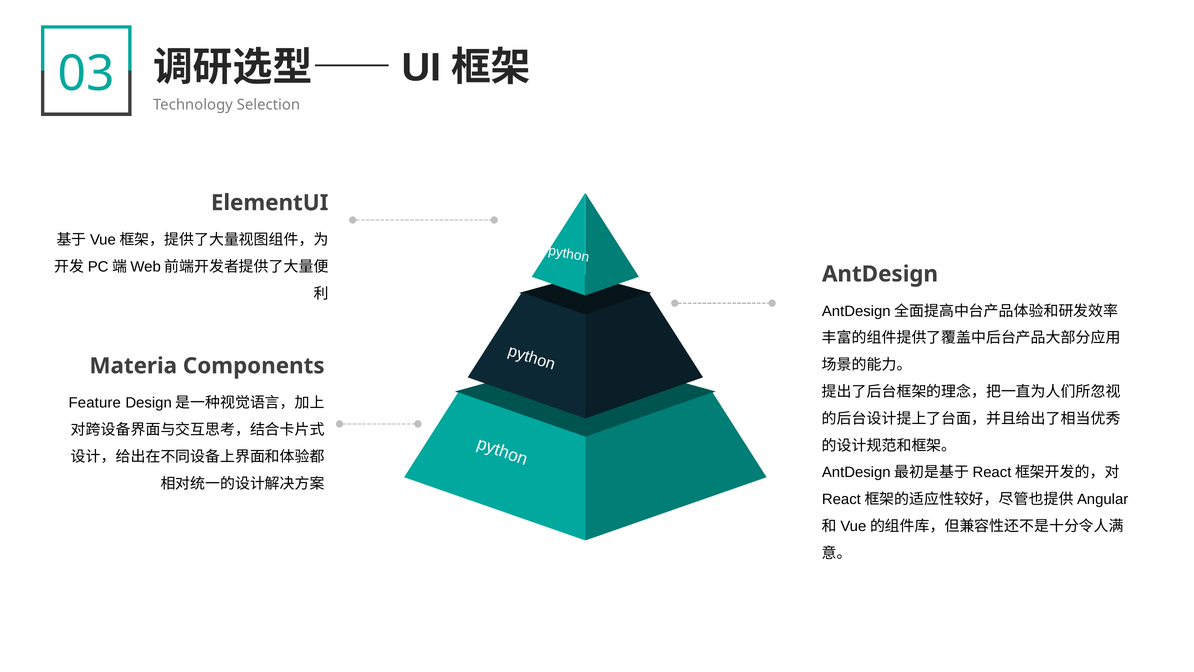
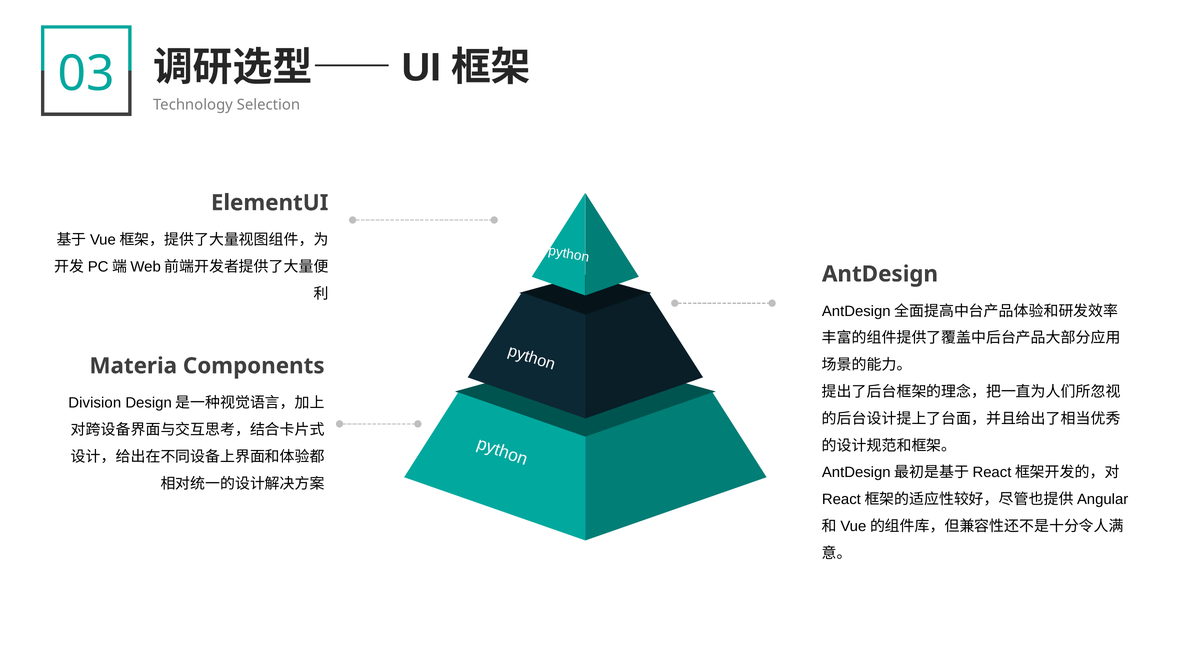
Feature: Feature -> Division
